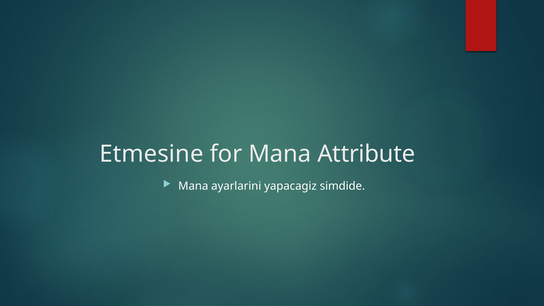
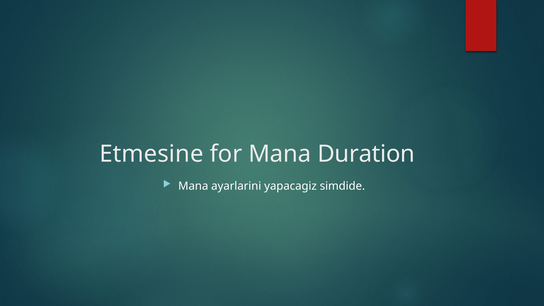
Attribute: Attribute -> Duration
